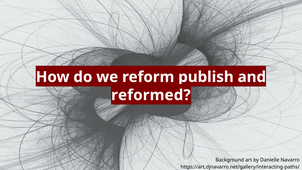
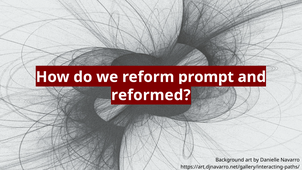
publish: publish -> prompt
